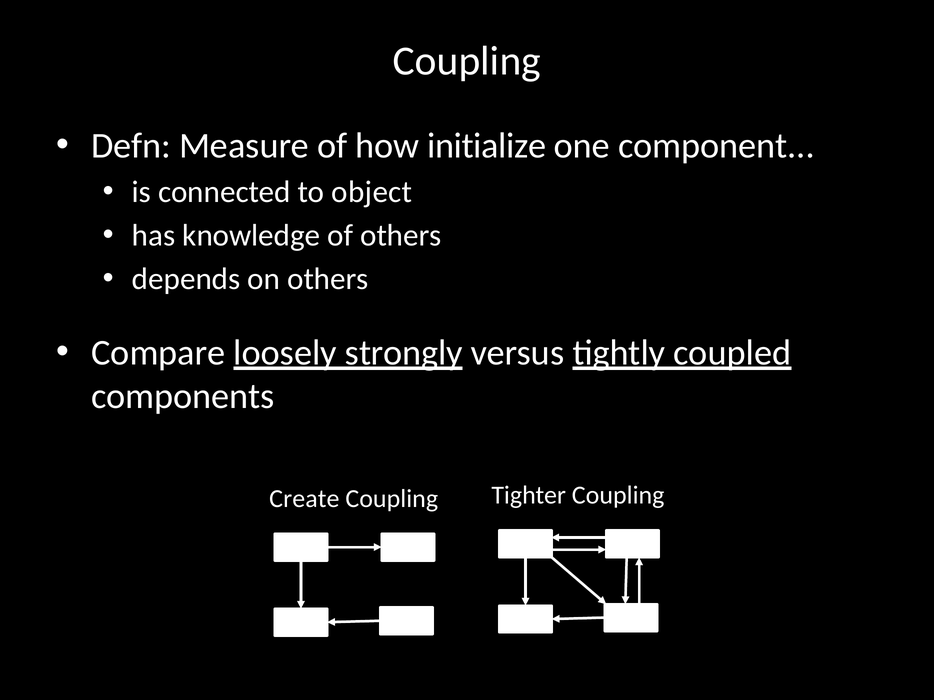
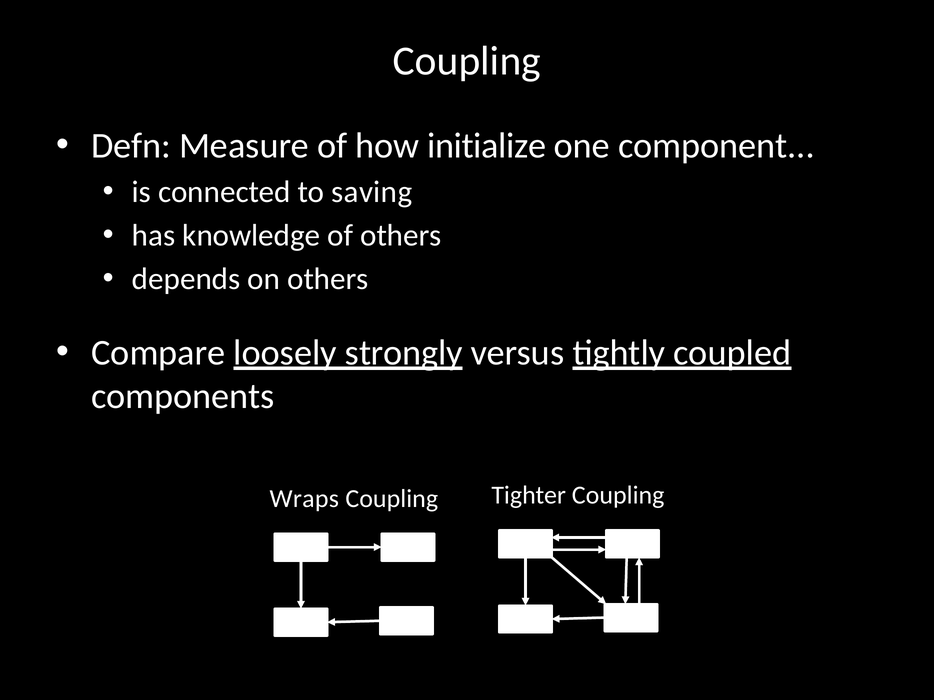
object: object -> saving
Create: Create -> Wraps
